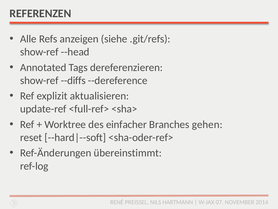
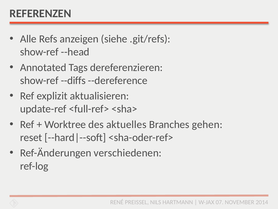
einfacher: einfacher -> aktuelles
übereinstimmt: übereinstimmt -> verschiedenen
